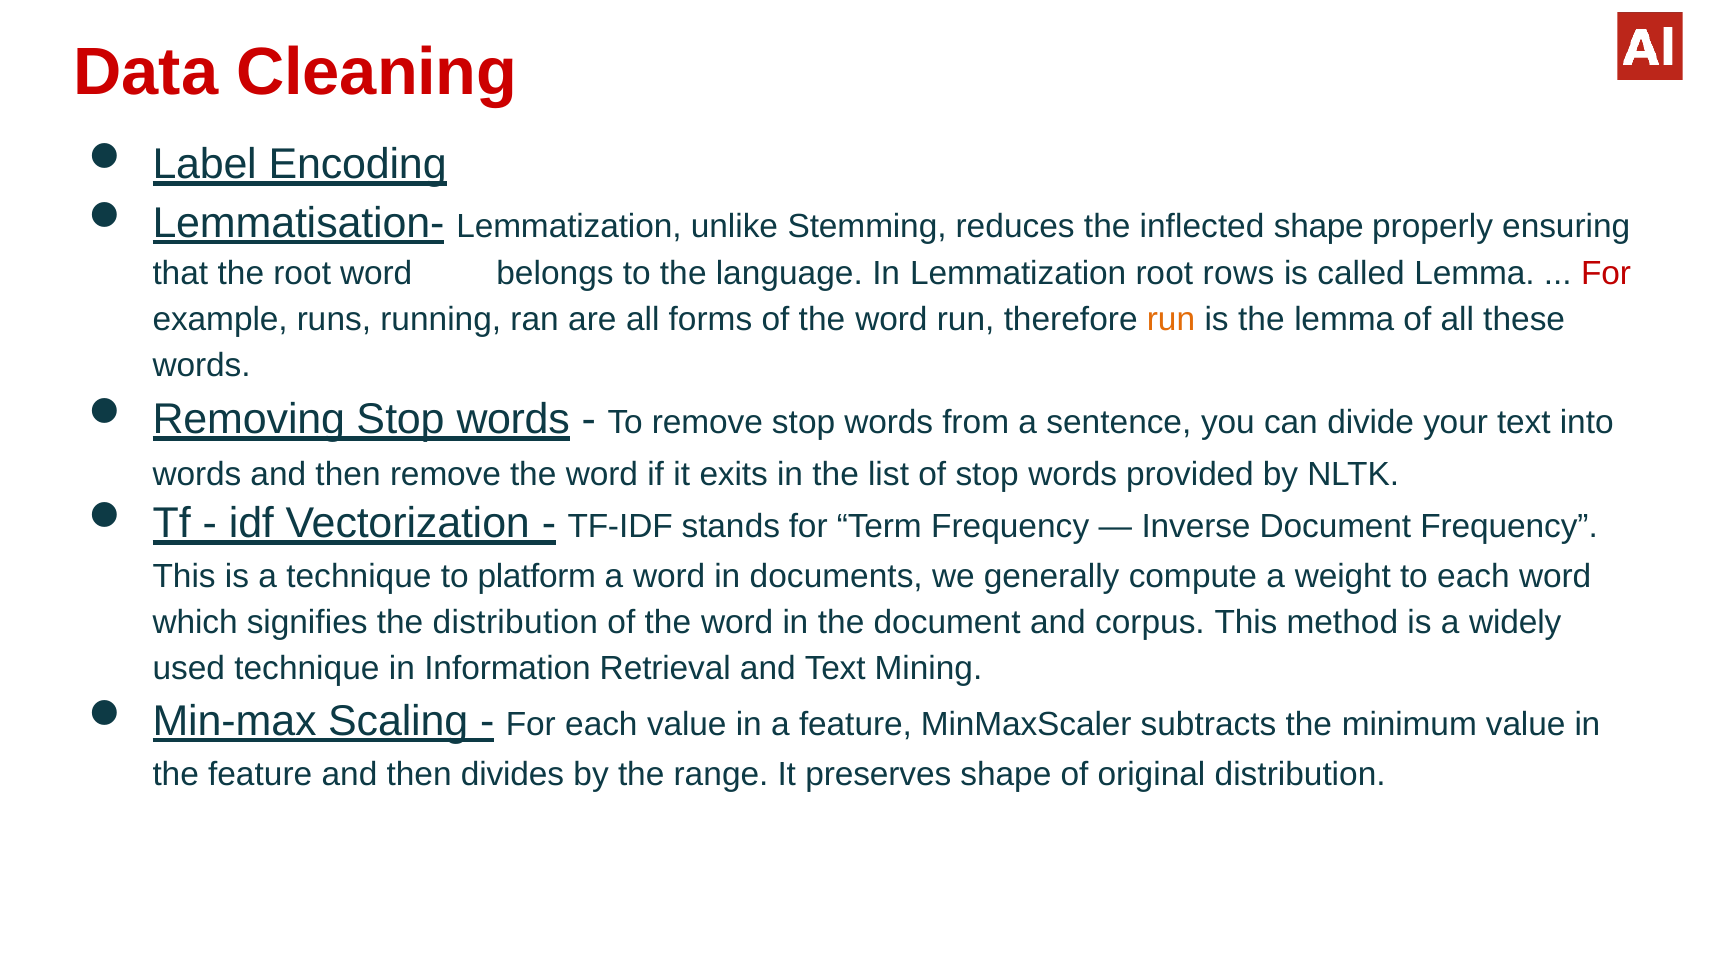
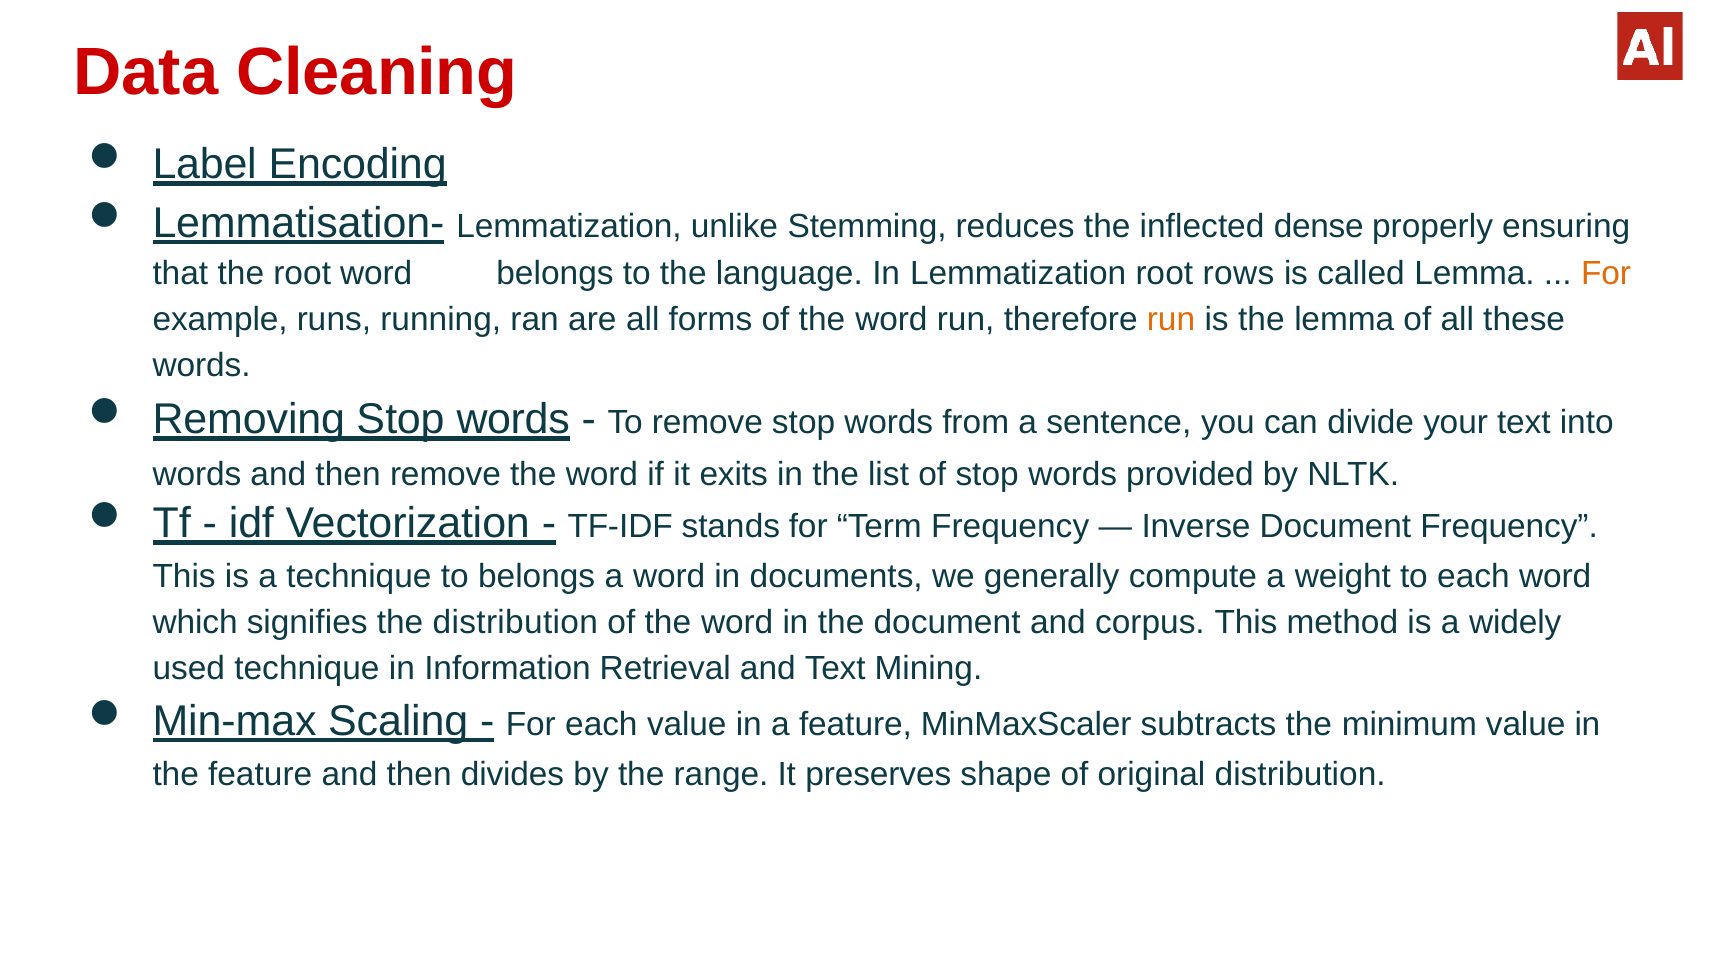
inflected shape: shape -> dense
For at (1606, 274) colour: red -> orange
to platform: platform -> belongs
